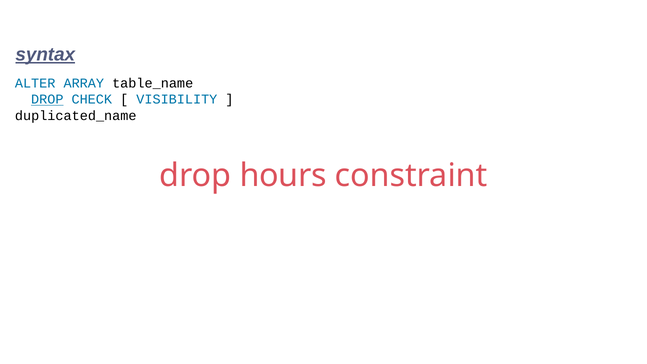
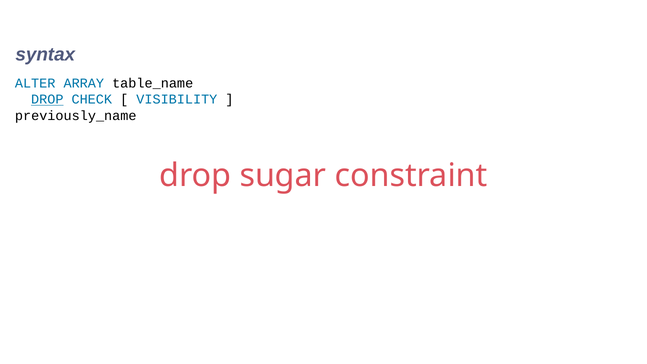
syntax underline: present -> none
duplicated_name: duplicated_name -> previously_name
hours: hours -> sugar
